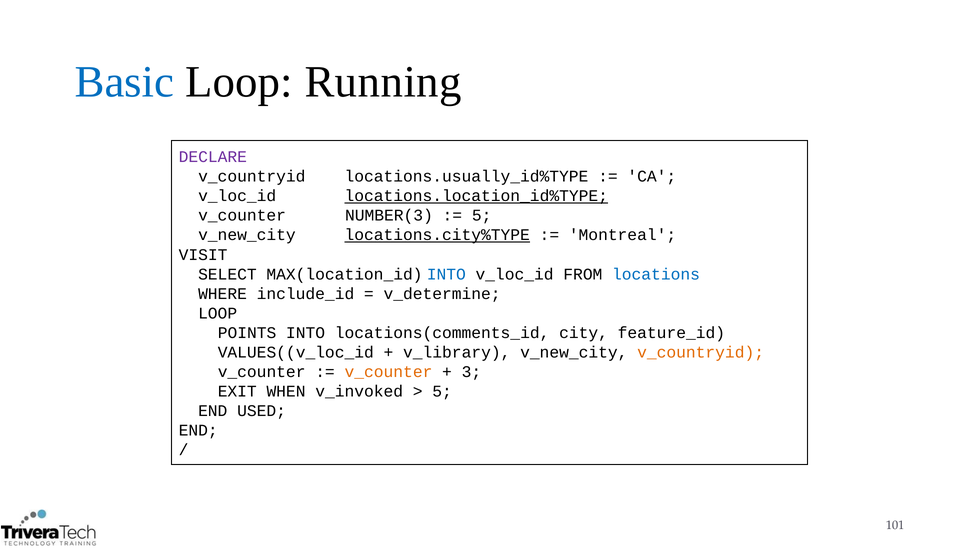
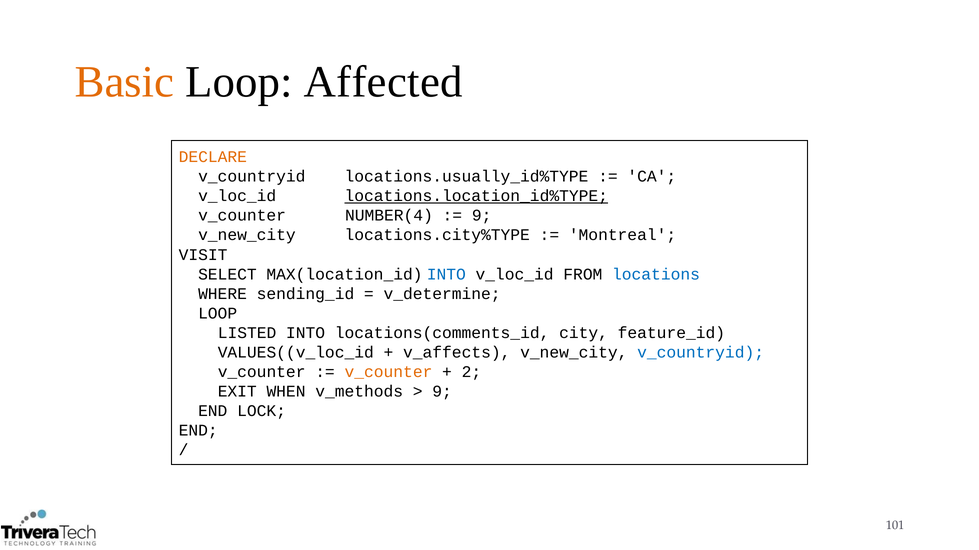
Basic colour: blue -> orange
Running: Running -> Affected
DECLARE colour: purple -> orange
NUMBER(3: NUMBER(3 -> NUMBER(4
5 at (482, 216): 5 -> 9
locations.city%TYPE underline: present -> none
include_id: include_id -> sending_id
POINTS: POINTS -> LISTED
v_library: v_library -> v_affects
v_countryid at (701, 353) colour: orange -> blue
3: 3 -> 2
v_invoked: v_invoked -> v_methods
5 at (442, 392): 5 -> 9
USED: USED -> LOCK
